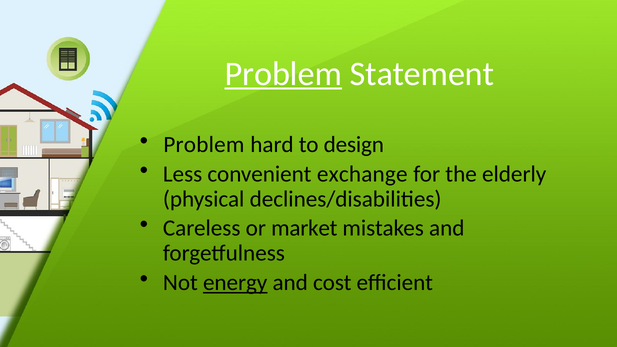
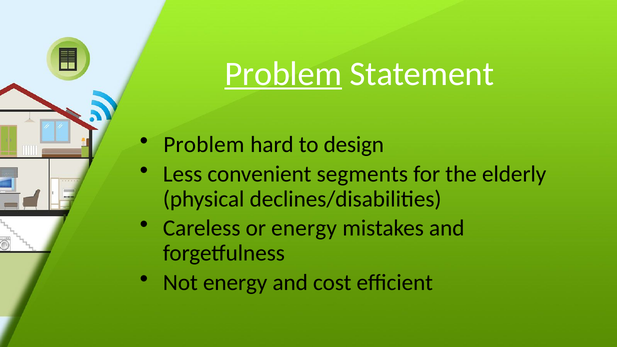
exchange: exchange -> segments
or market: market -> energy
energy at (235, 283) underline: present -> none
